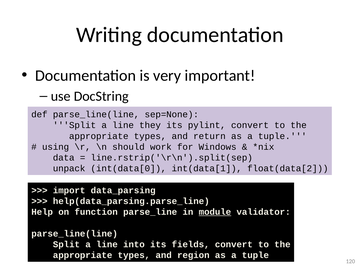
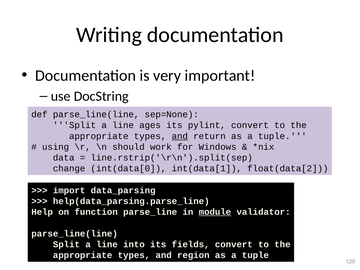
they: they -> ages
and at (180, 136) underline: none -> present
unpack: unpack -> change
